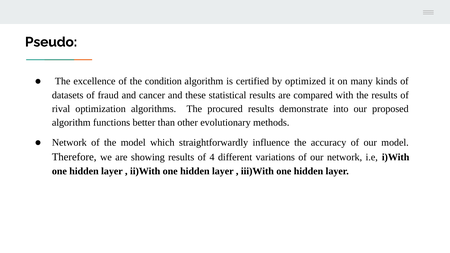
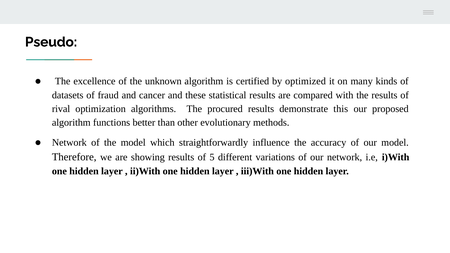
condition: condition -> unknown
into: into -> this
4: 4 -> 5
